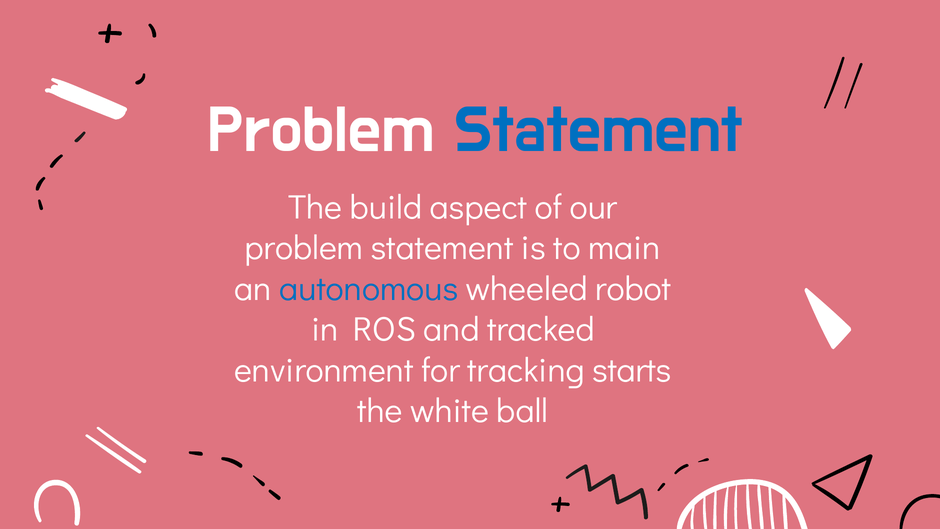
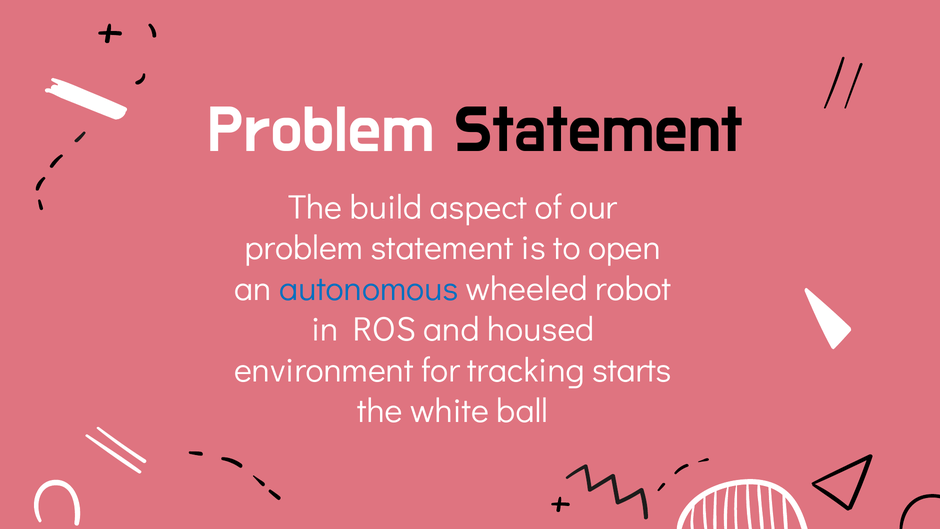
Statement at (599, 130) colour: blue -> black
main: main -> open
tracked: tracked -> housed
